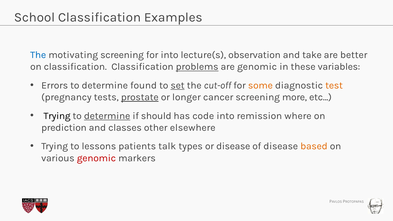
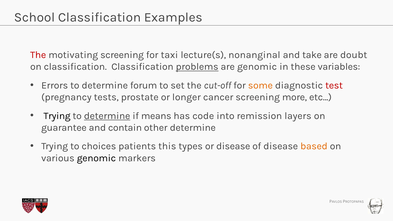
The at (38, 55) colour: blue -> red
for into: into -> taxi
observation: observation -> nonanginal
better: better -> doubt
found: found -> forum
set underline: present -> none
test colour: orange -> red
prostate underline: present -> none
should: should -> means
where: where -> layers
prediction: prediction -> guarantee
classes: classes -> contain
other elsewhere: elsewhere -> determine
lessons: lessons -> choices
talk: talk -> this
genomic at (96, 158) colour: red -> black
